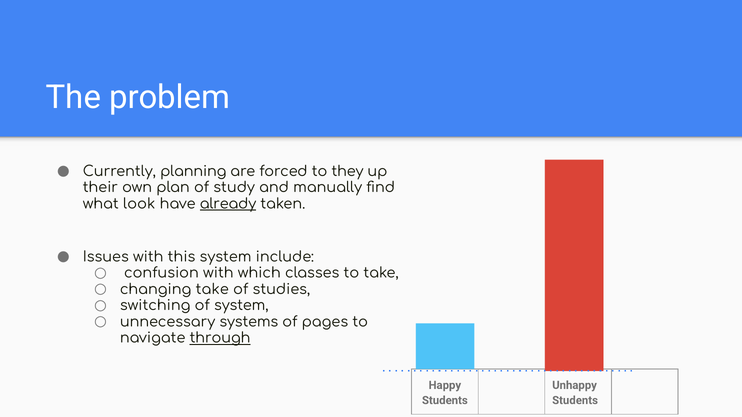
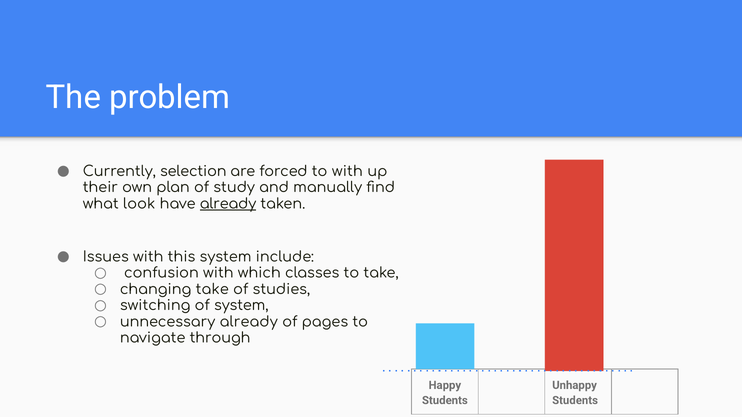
planning: planning -> selection
to they: they -> with
unnecessary systems: systems -> already
through underline: present -> none
